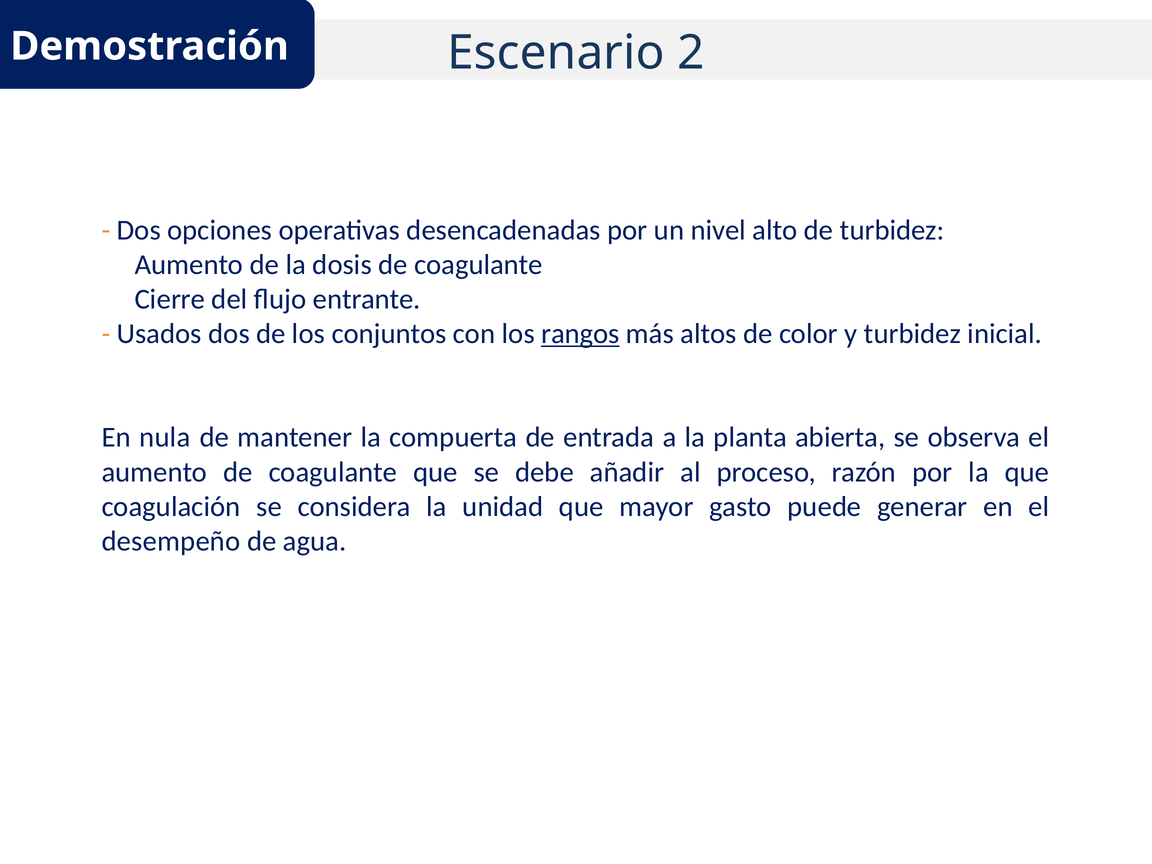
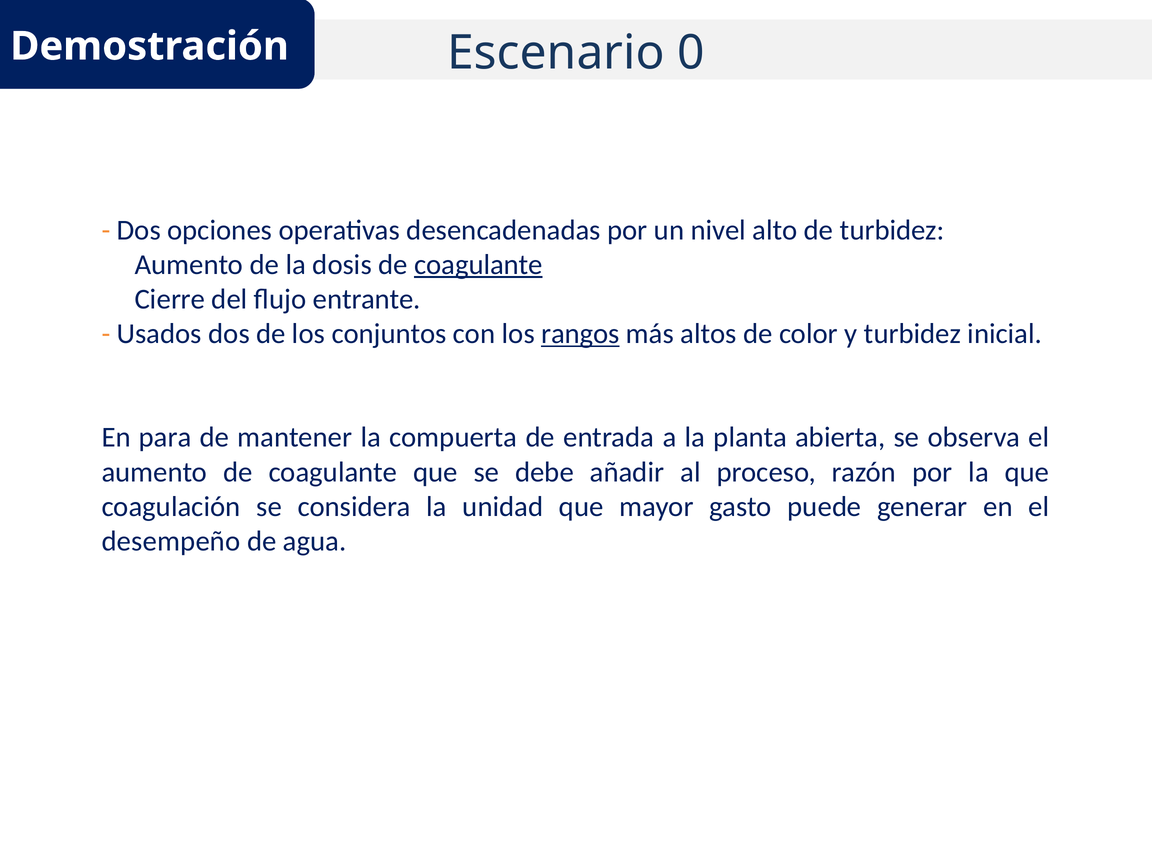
2: 2 -> 0
coagulante at (478, 265) underline: none -> present
nula: nula -> para
